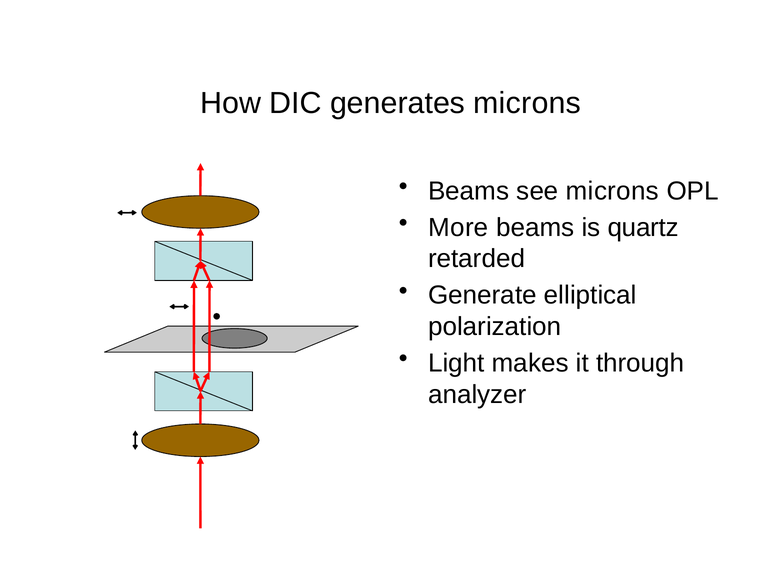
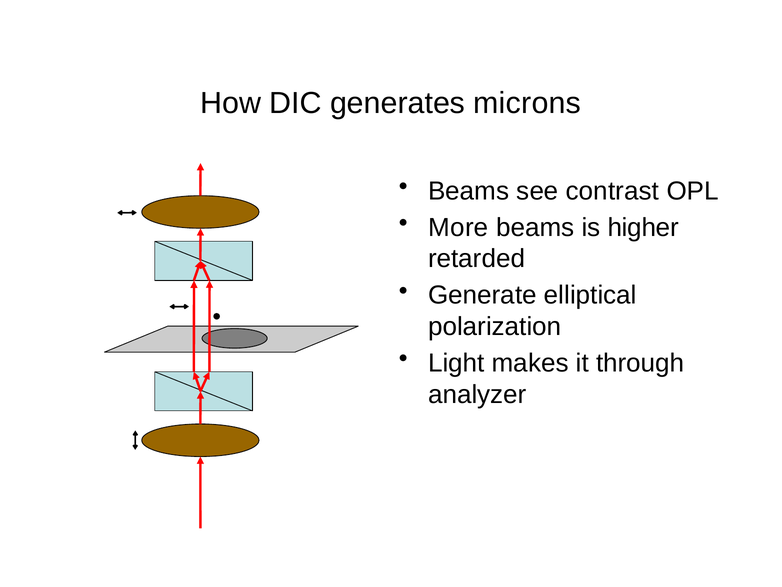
see microns: microns -> contrast
quartz: quartz -> higher
